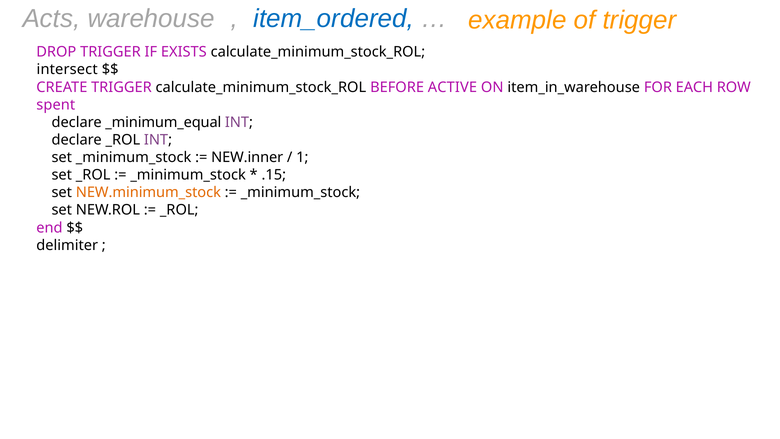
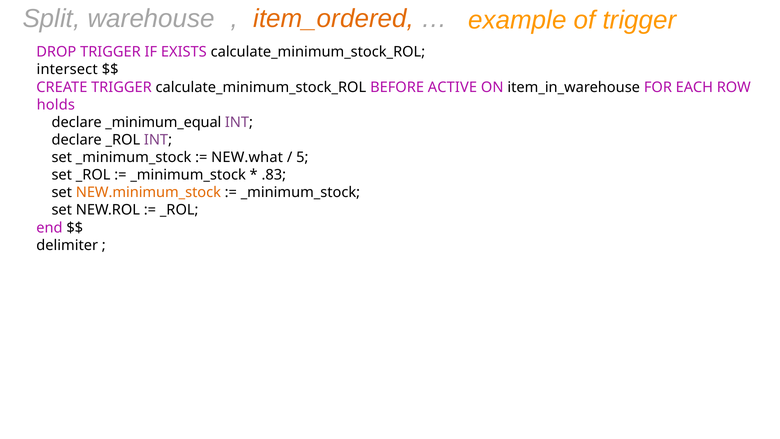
Acts: Acts -> Split
item_ordered colour: blue -> orange
spent: spent -> holds
NEW.inner: NEW.inner -> NEW.what
1: 1 -> 5
.15: .15 -> .83
